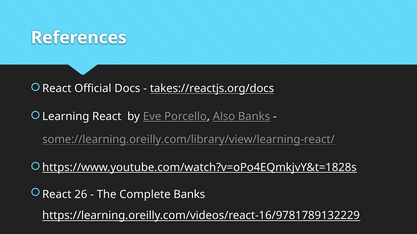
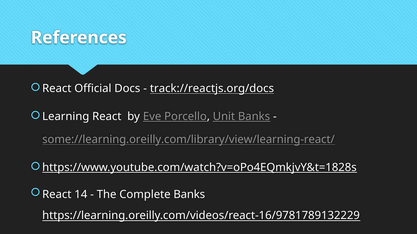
takes://reactjs.org/docs: takes://reactjs.org/docs -> track://reactjs.org/docs
Also: Also -> Unit
26: 26 -> 14
